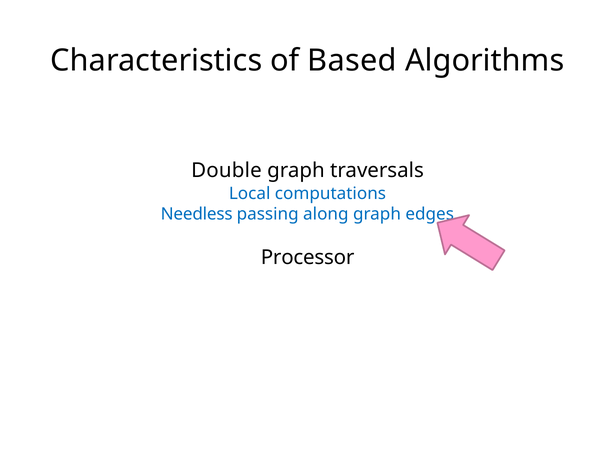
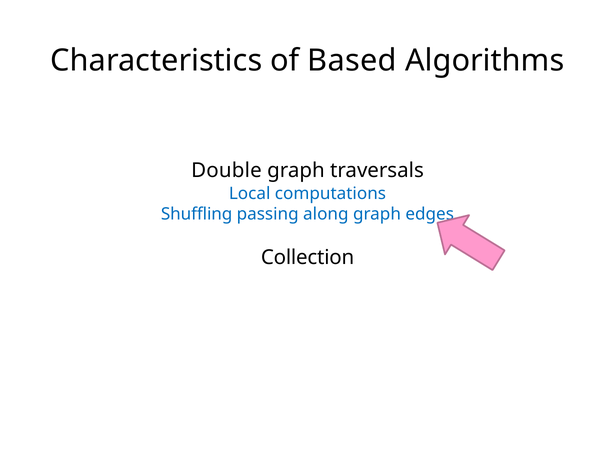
Needless: Needless -> Shuffling
Processor: Processor -> Collection
